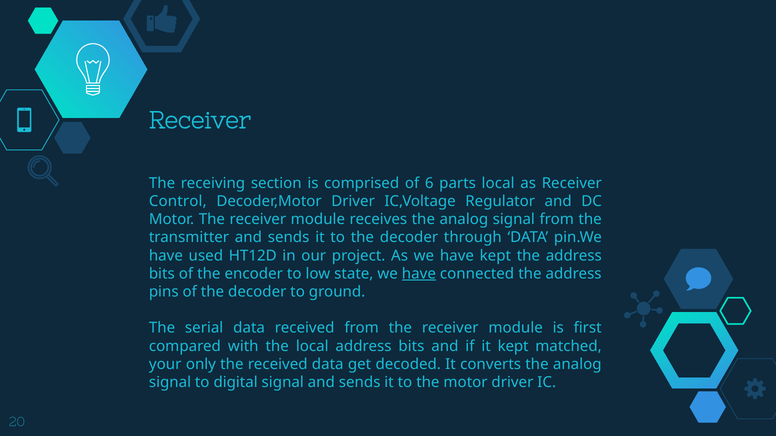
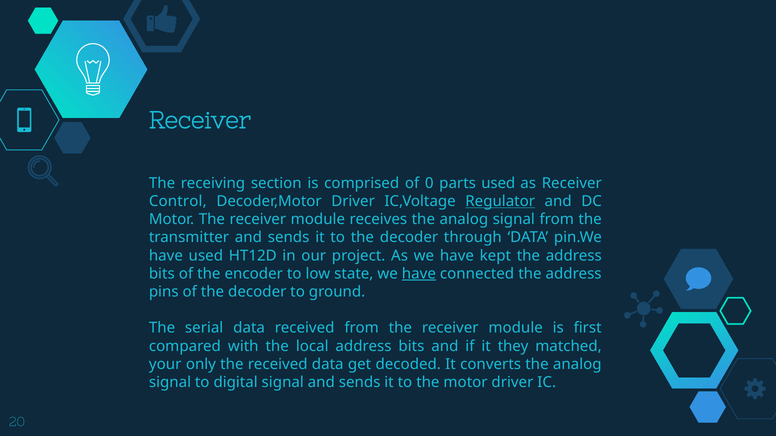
6: 6 -> 0
parts local: local -> used
Regulator underline: none -> present
it kept: kept -> they
